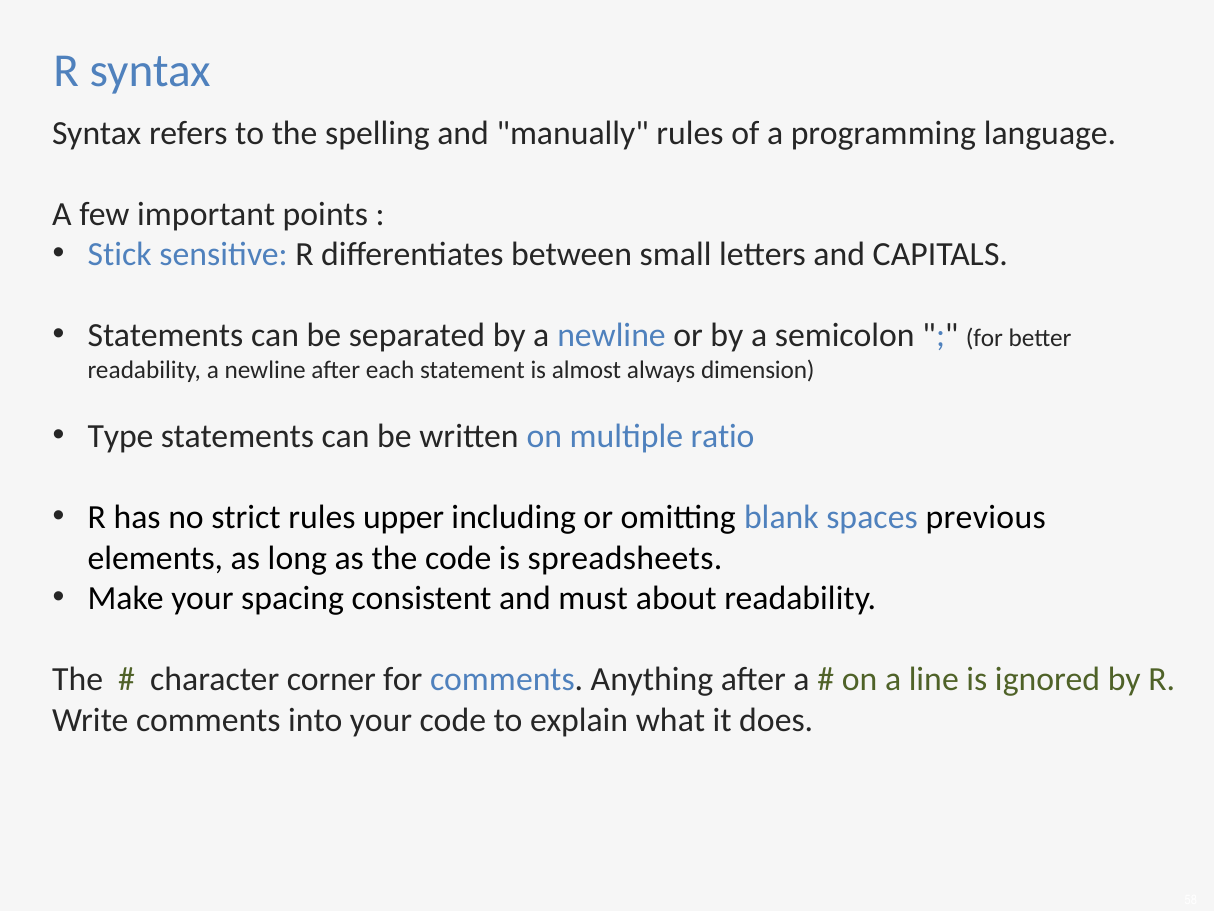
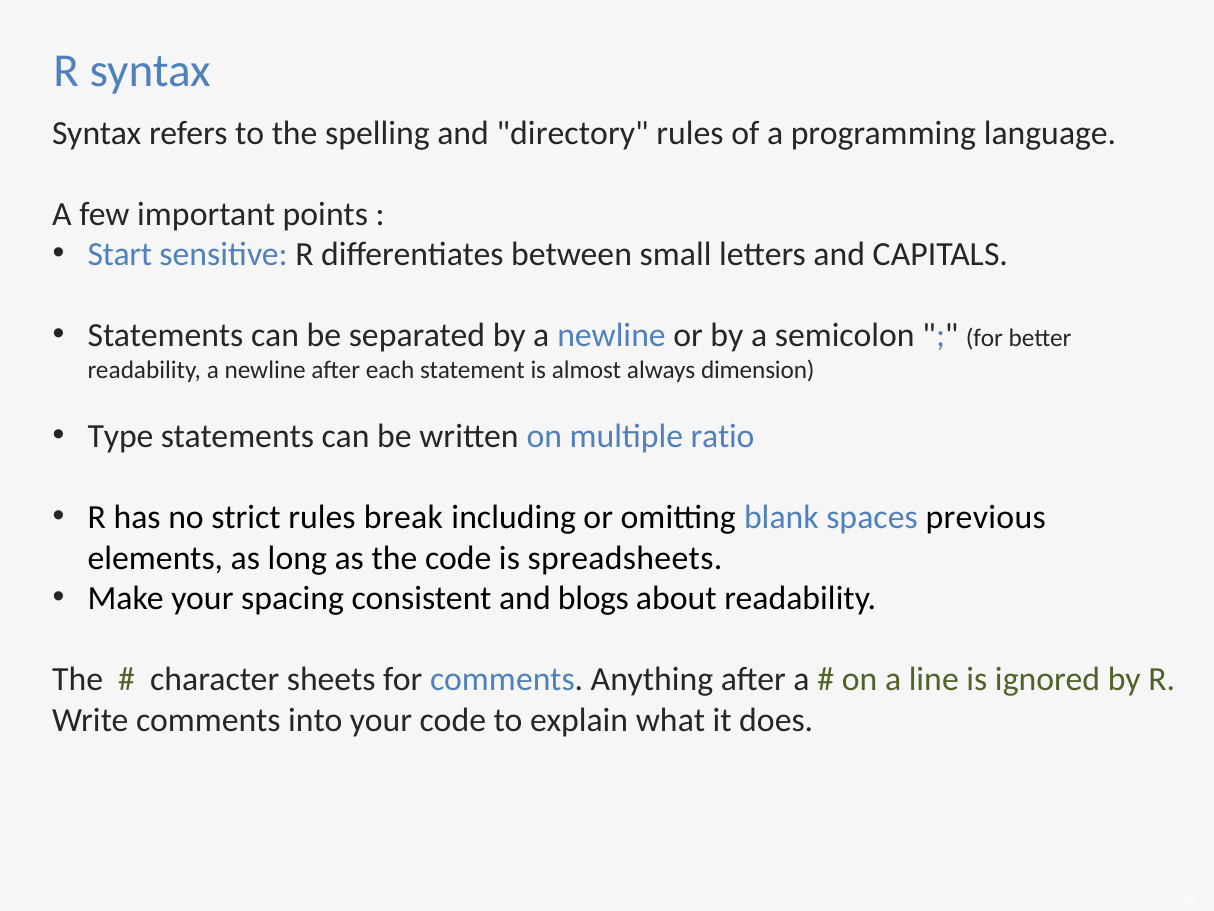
manually: manually -> directory
Stick: Stick -> Start
upper: upper -> break
must: must -> blogs
corner: corner -> sheets
